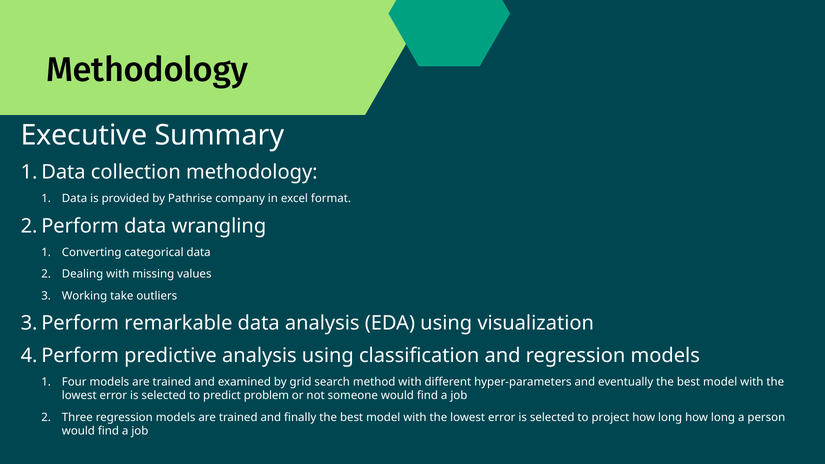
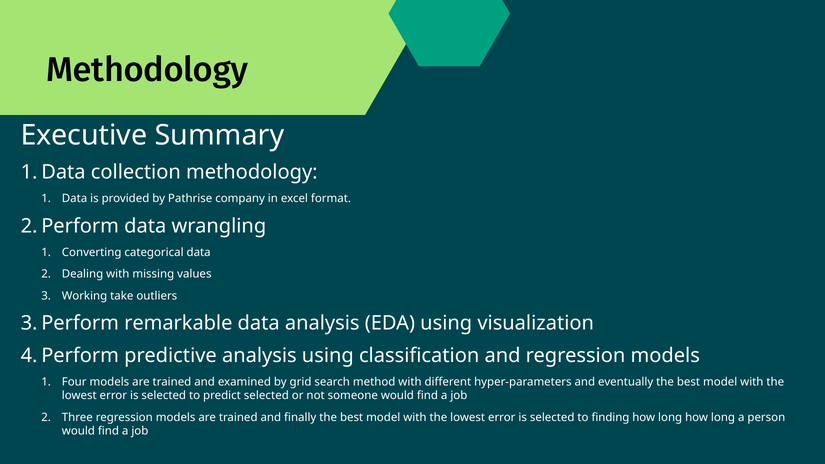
predict problem: problem -> selected
project: project -> finding
